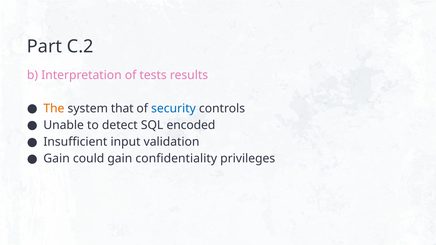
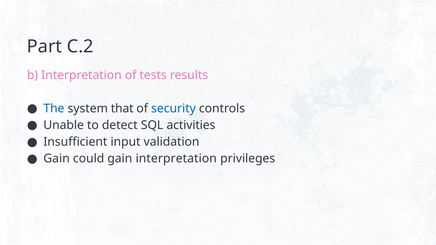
The colour: orange -> blue
encoded: encoded -> activities
gain confidentiality: confidentiality -> interpretation
